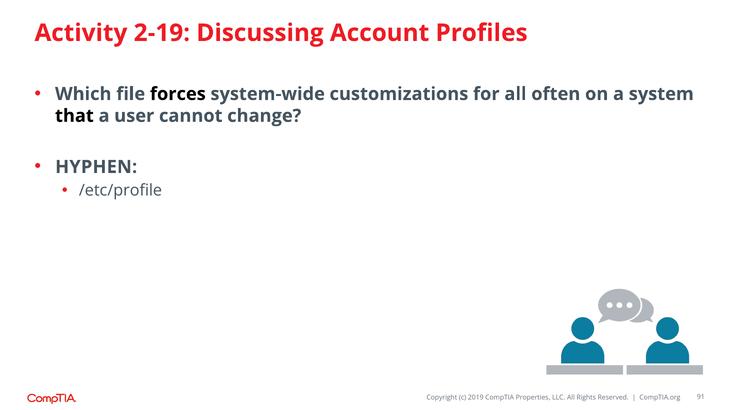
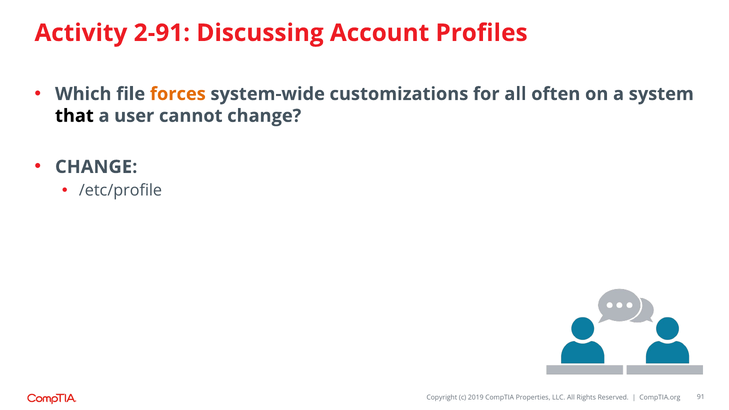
2-19: 2-19 -> 2-91
forces colour: black -> orange
HYPHEN at (96, 167): HYPHEN -> CHANGE
